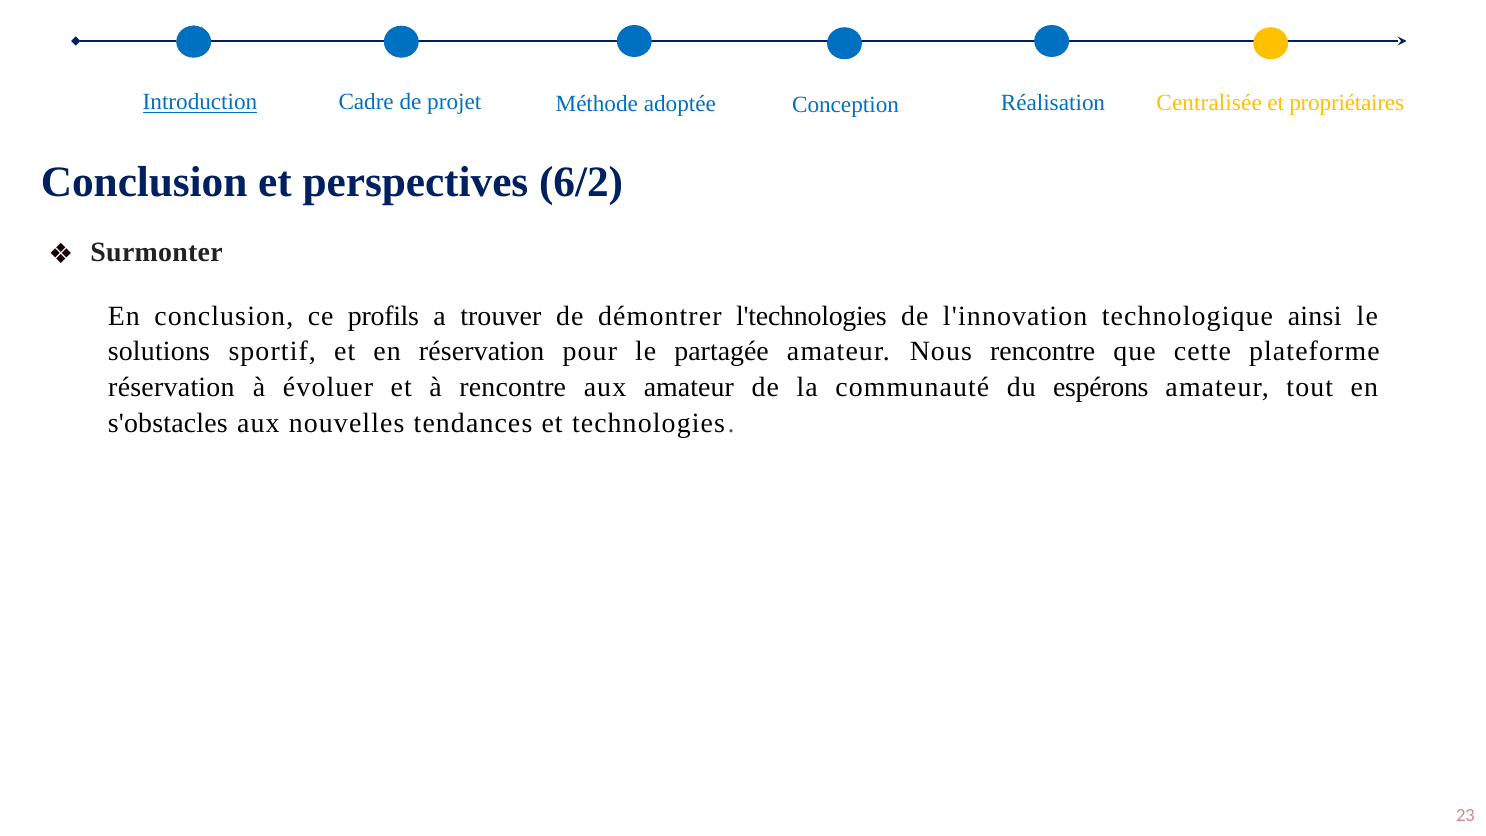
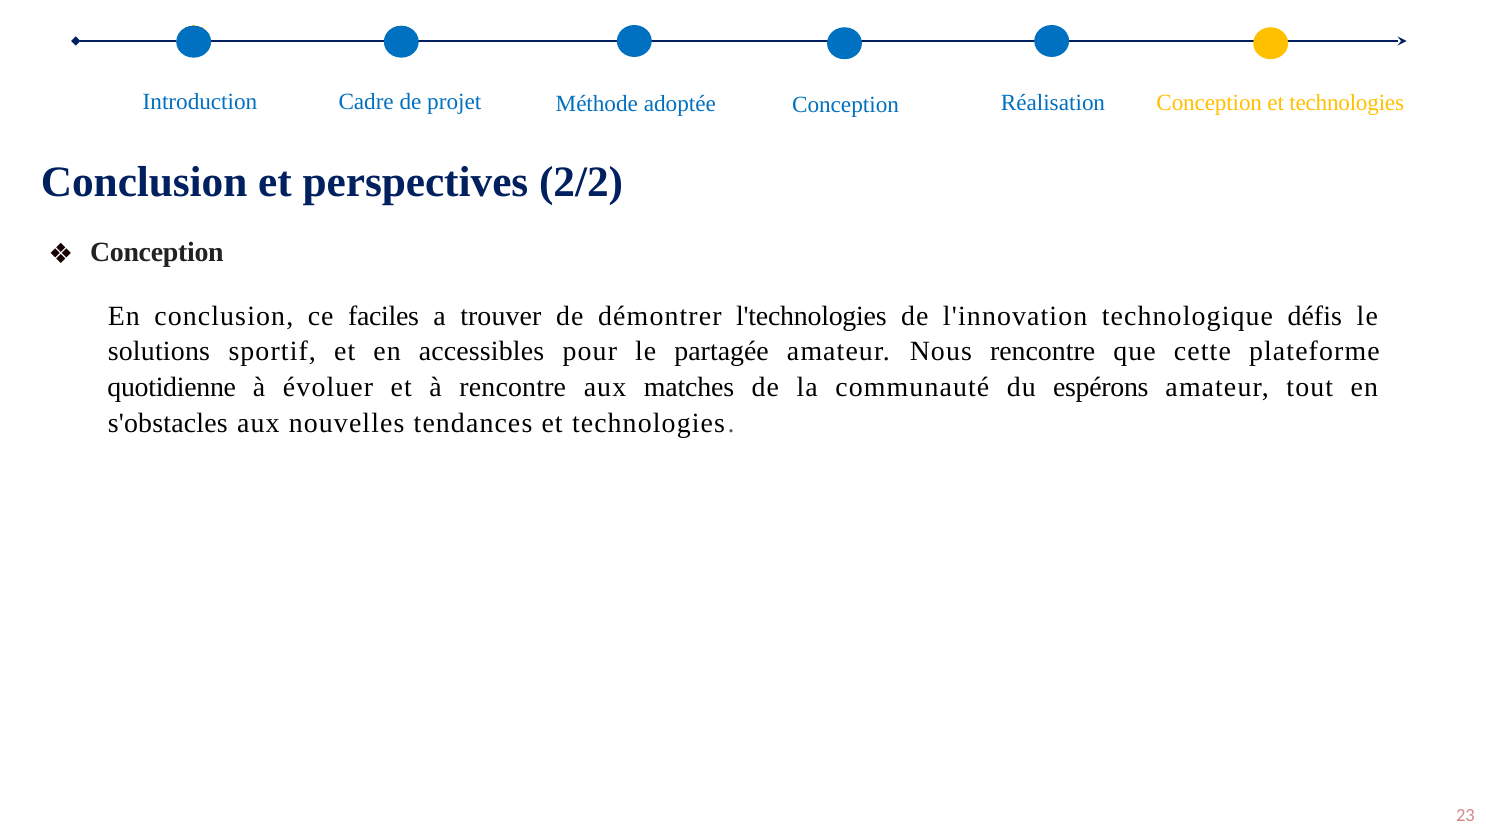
Introduction underline: present -> none
Réalisation Centralisée: Centralisée -> Conception
propriétaires at (1347, 103): propriétaires -> technologies
6/2: 6/2 -> 2/2
Surmonter at (157, 252): Surmonter -> Conception
profils: profils -> faciles
ainsi: ainsi -> défis
en réservation: réservation -> accessibles
réservation at (171, 388): réservation -> quotidienne
aux amateur: amateur -> matches
